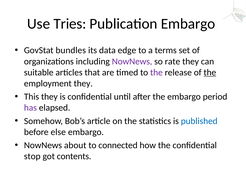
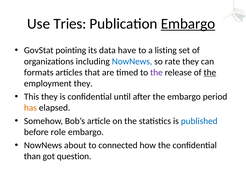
Embargo at (188, 24) underline: none -> present
bundles: bundles -> pointing
edge: edge -> have
terms: terms -> listing
NowNews at (132, 62) colour: purple -> blue
suitable: suitable -> formats
has colour: purple -> orange
else: else -> role
stop: stop -> than
contents: contents -> question
